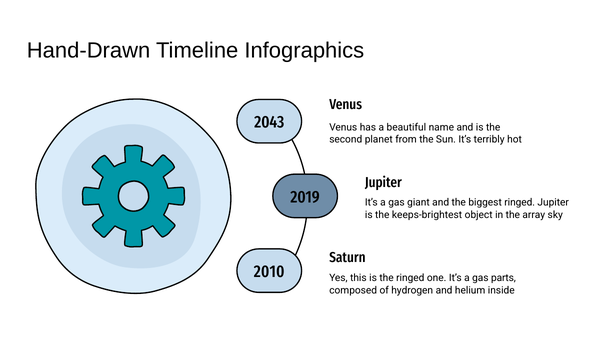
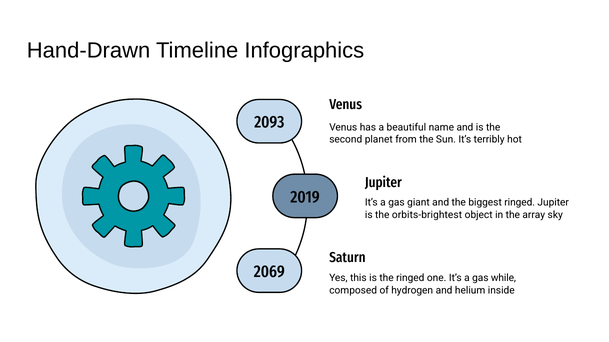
2043: 2043 -> 2093
keeps-brightest: keeps-brightest -> orbits-brightest
2010: 2010 -> 2069
parts: parts -> while
